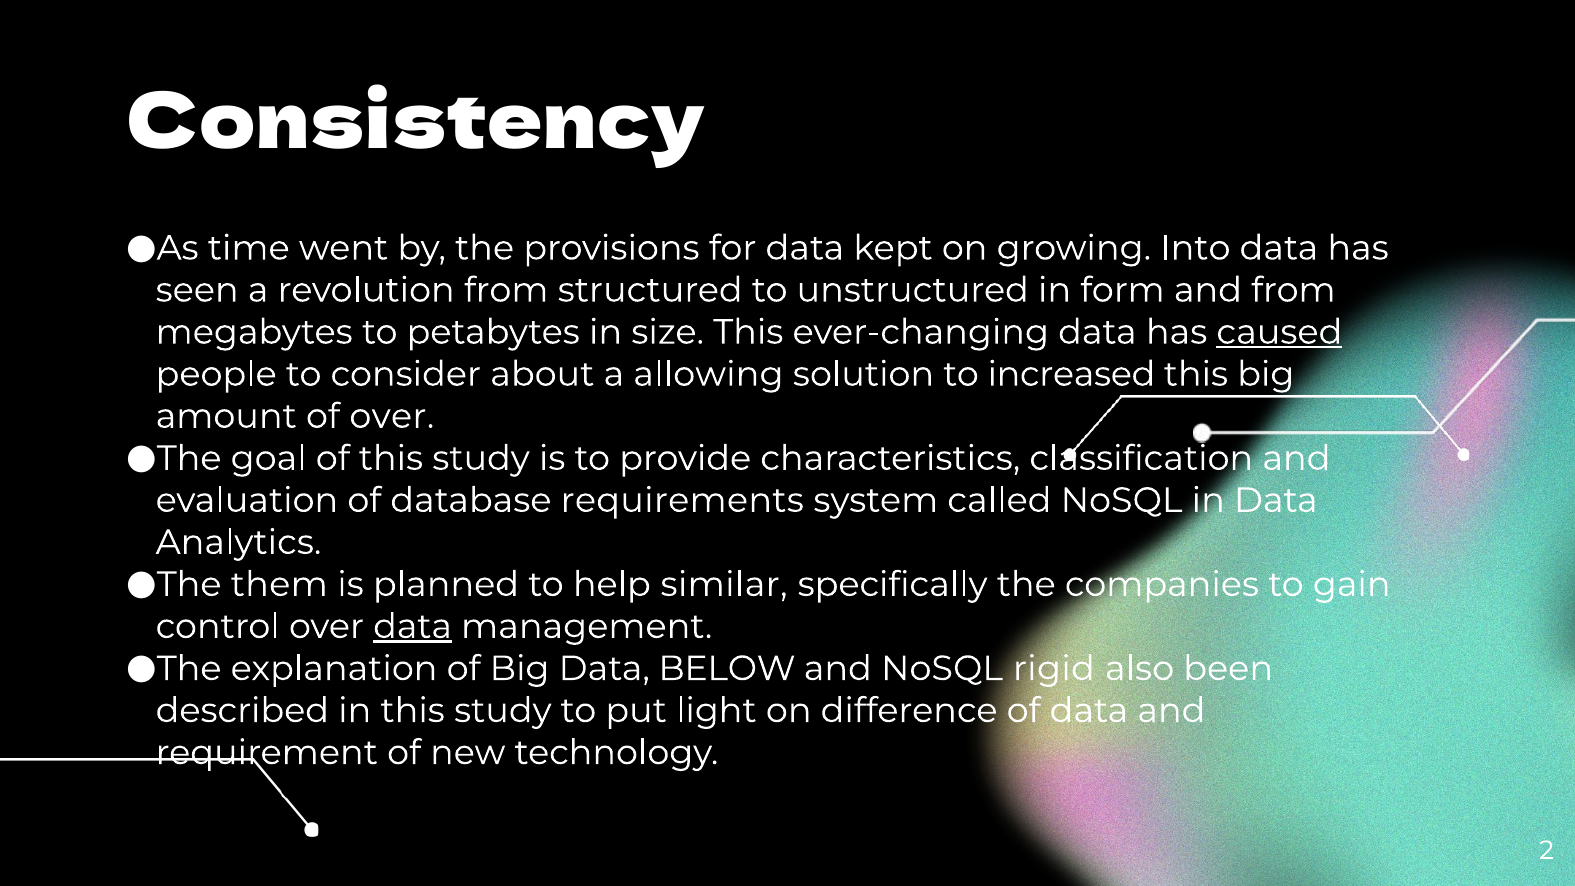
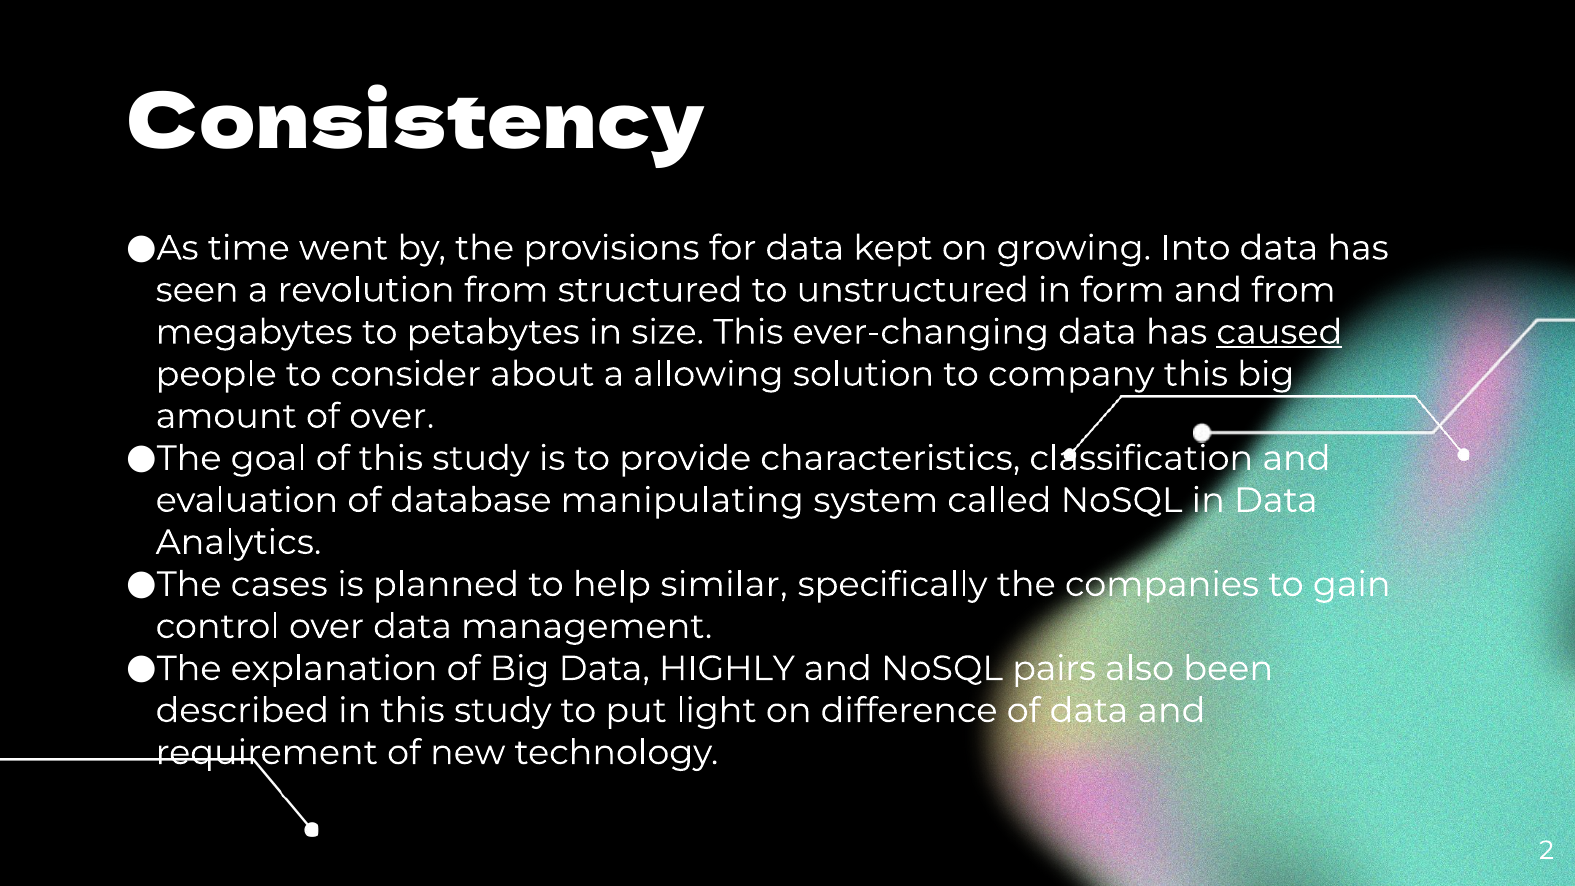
increased: increased -> company
requirements: requirements -> manipulating
them: them -> cases
data at (413, 626) underline: present -> none
BELOW: BELOW -> HIGHLY
rigid: rigid -> pairs
